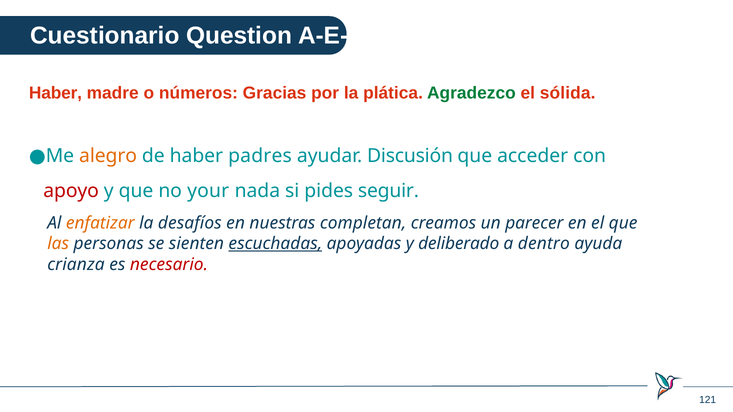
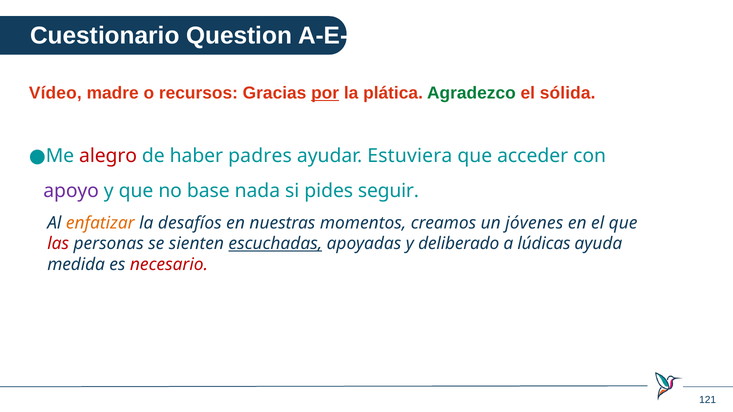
Haber at (55, 93): Haber -> Vídeo
números: números -> recursos
por underline: none -> present
alegro colour: orange -> red
Discusión: Discusión -> Estuviera
apoyo colour: red -> purple
your: your -> base
completan: completan -> momentos
parecer: parecer -> jóvenes
las colour: orange -> red
dentro: dentro -> lúdicas
crianza: crianza -> medida
